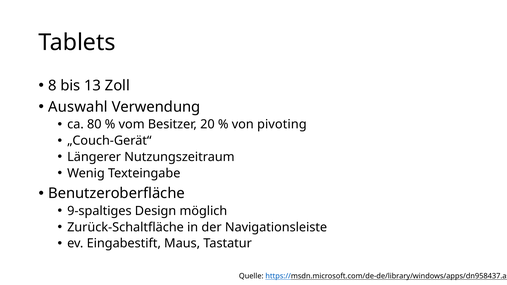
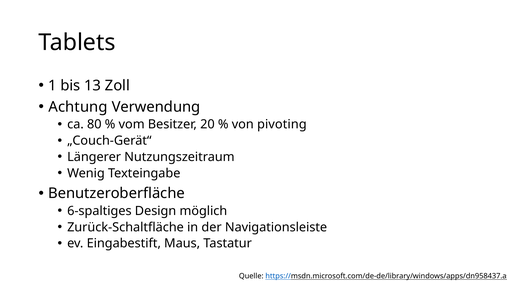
8: 8 -> 1
Auswahl: Auswahl -> Achtung
9-spaltiges: 9-spaltiges -> 6-spaltiges
